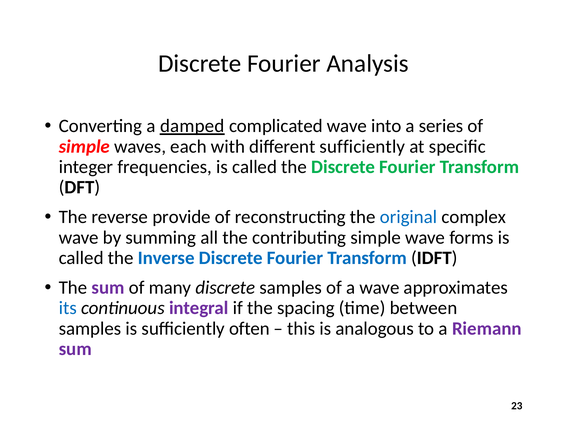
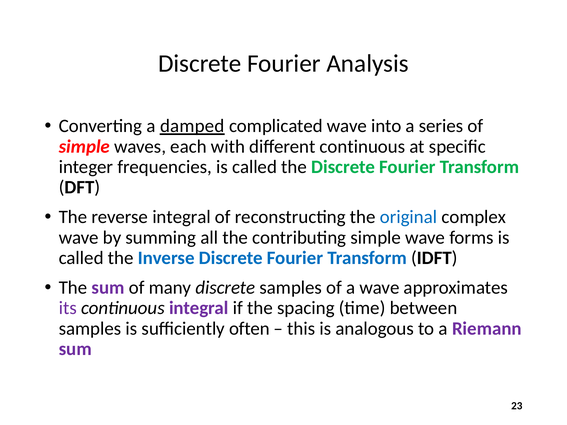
different sufficiently: sufficiently -> continuous
reverse provide: provide -> integral
its colour: blue -> purple
